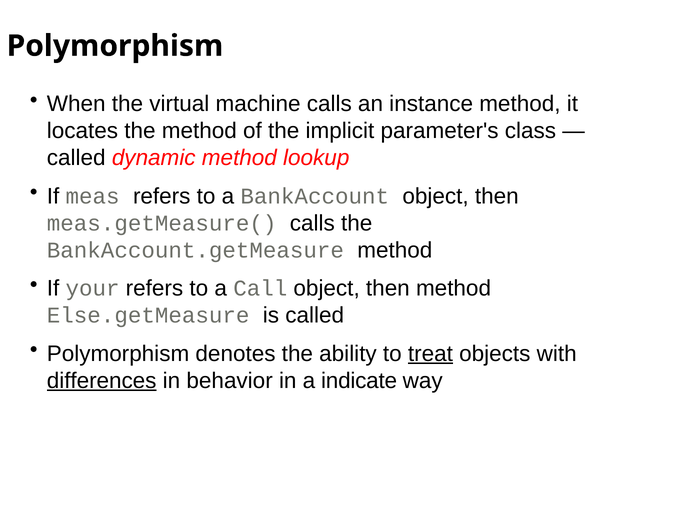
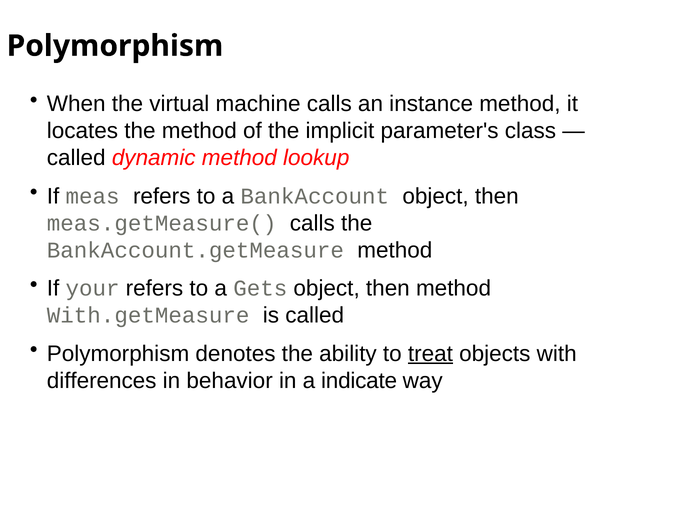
Call: Call -> Gets
Else.getMeasure: Else.getMeasure -> With.getMeasure
differences underline: present -> none
